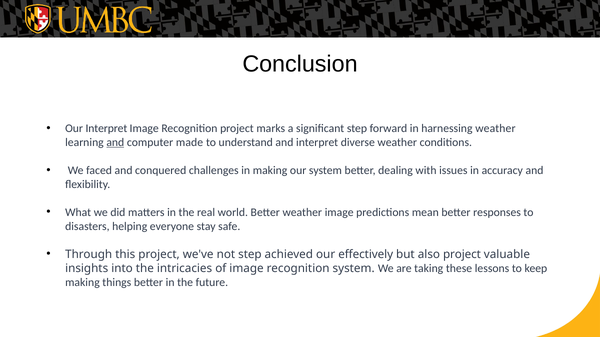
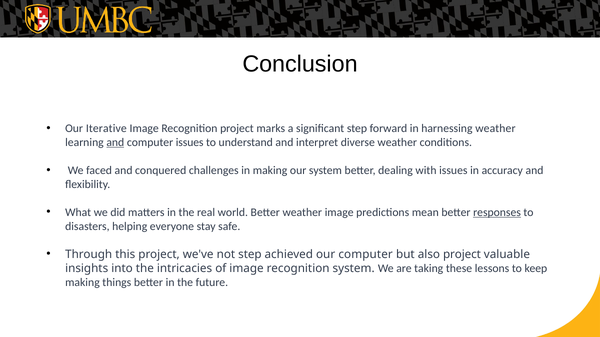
Our Interpret: Interpret -> Iterative
computer made: made -> issues
responses underline: none -> present
our effectively: effectively -> computer
